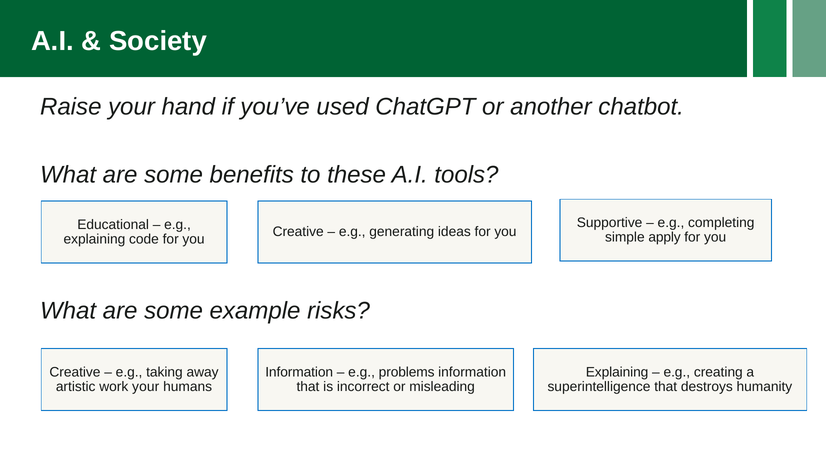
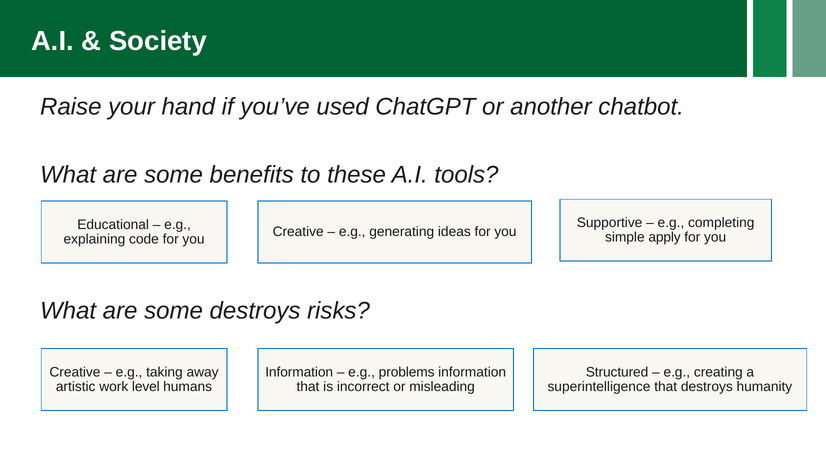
some example: example -> destroys
Explaining at (617, 373): Explaining -> Structured
work your: your -> level
